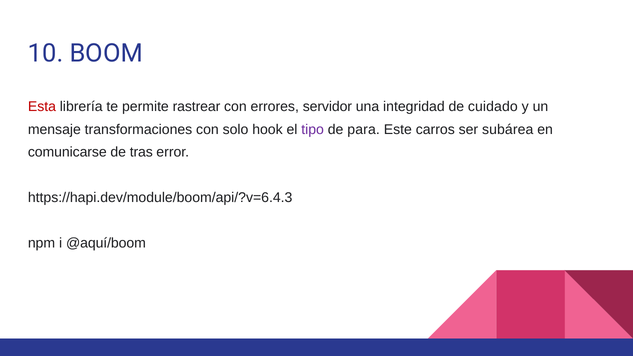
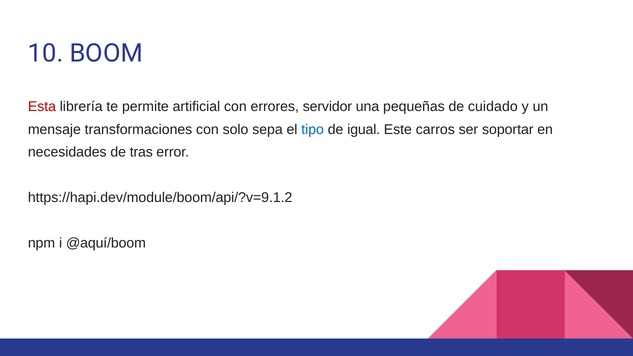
rastrear: rastrear -> artificial
integridad: integridad -> pequeñas
hook: hook -> sepa
tipo colour: purple -> blue
para: para -> igual
subárea: subárea -> soportar
comunicarse: comunicarse -> necesidades
https://hapi.dev/module/boom/api/?v=6.4.3: https://hapi.dev/module/boom/api/?v=6.4.3 -> https://hapi.dev/module/boom/api/?v=9.1.2
